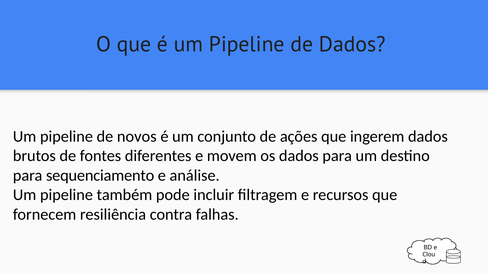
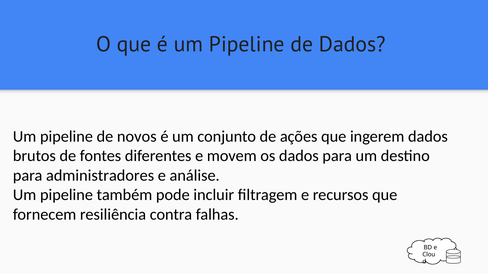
sequenciamento: sequenciamento -> administradores
